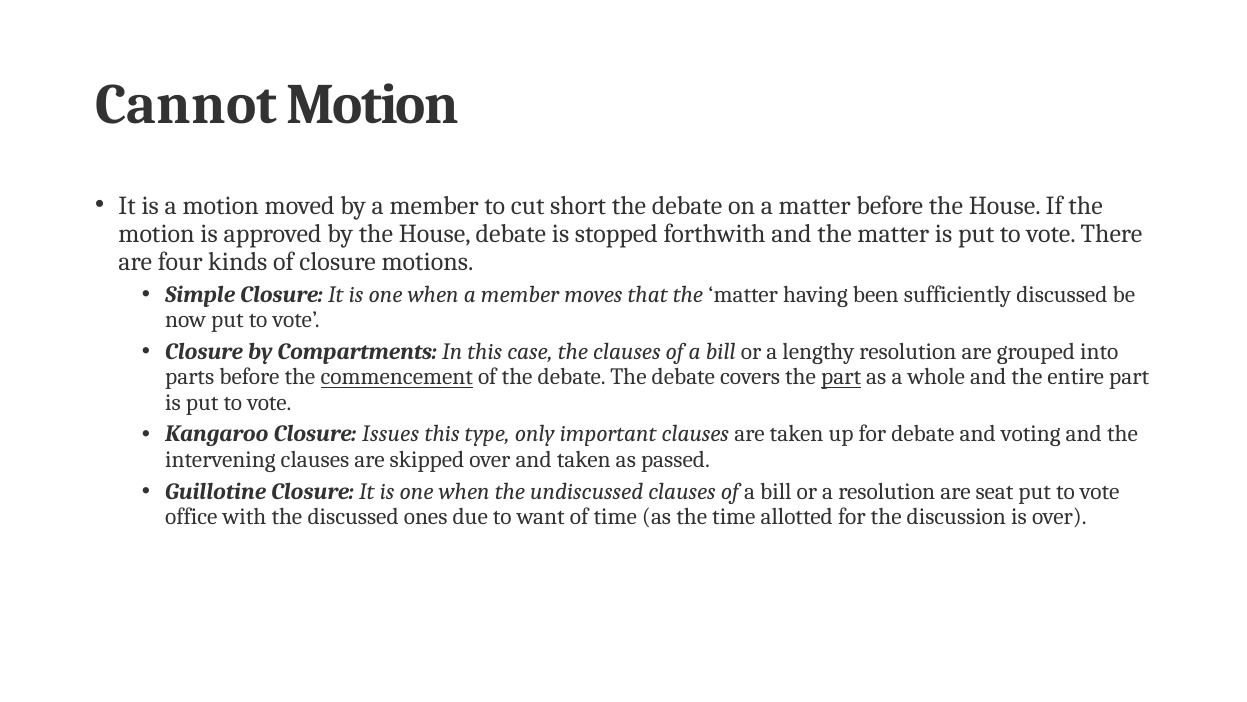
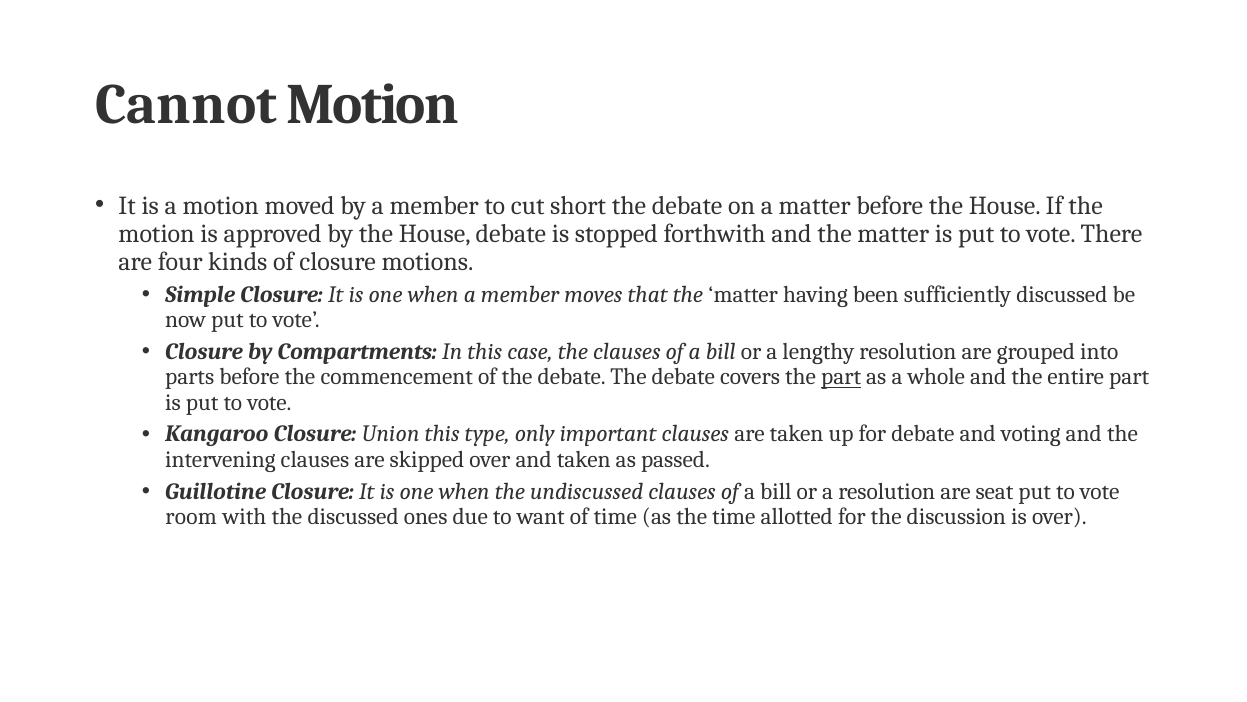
commencement underline: present -> none
Issues: Issues -> Union
office: office -> room
